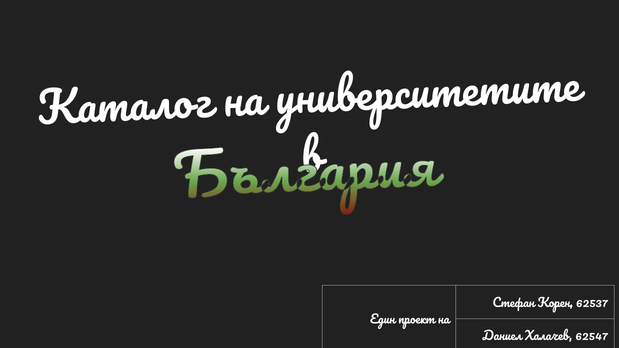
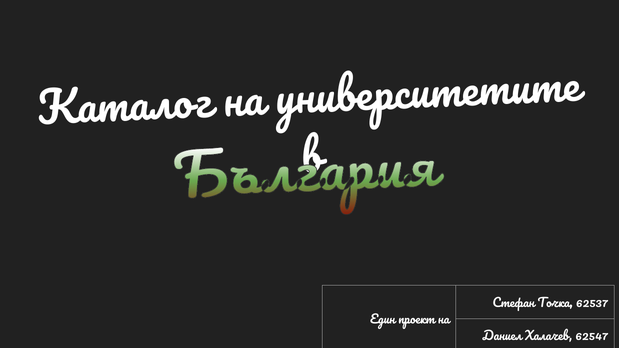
Корен: Корен -> Точка
